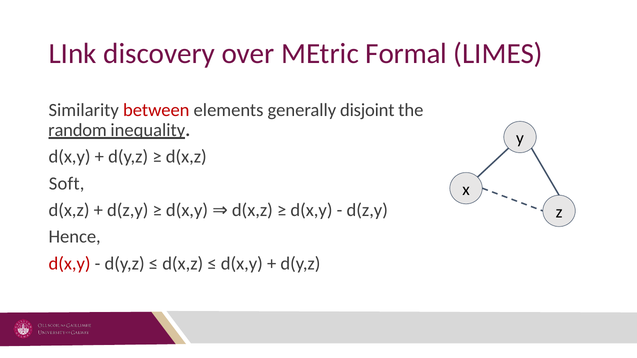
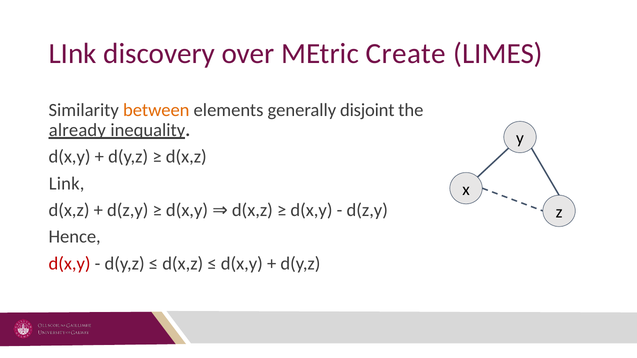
Formal: Formal -> Create
between colour: red -> orange
random: random -> already
Soft at (67, 184): Soft -> Link
